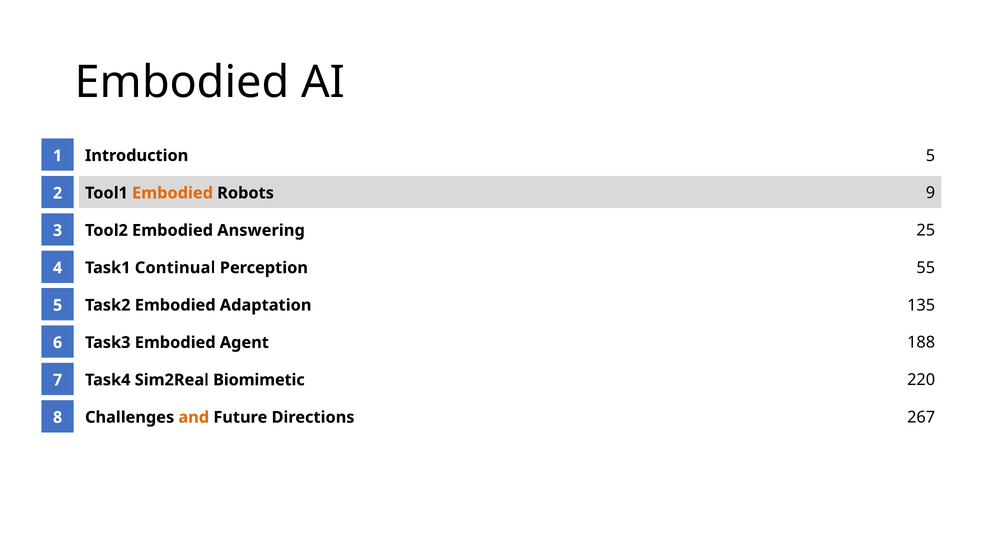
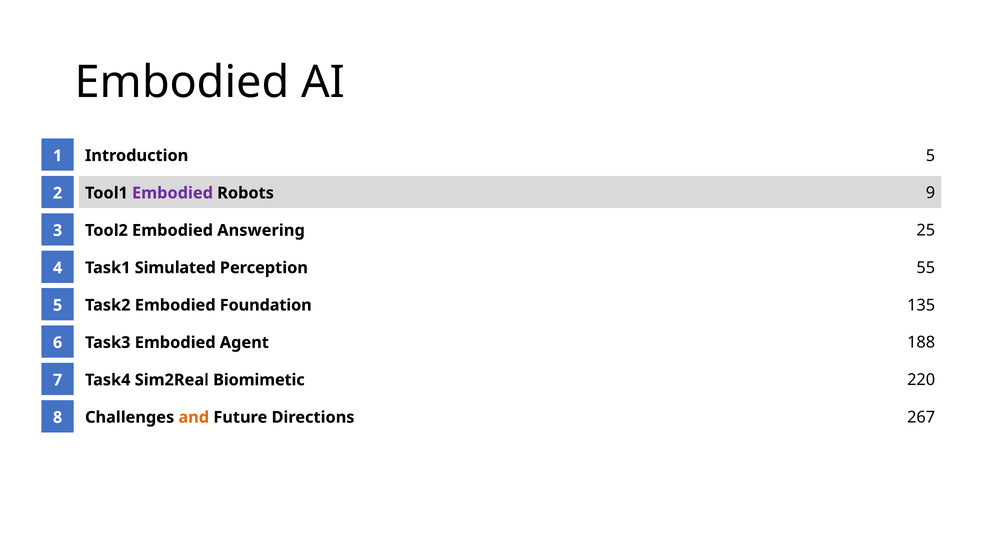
Embodied at (172, 193) colour: orange -> purple
Continual: Continual -> Simulated
Adaptation: Adaptation -> Foundation
